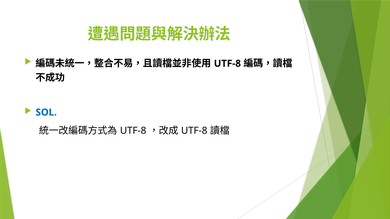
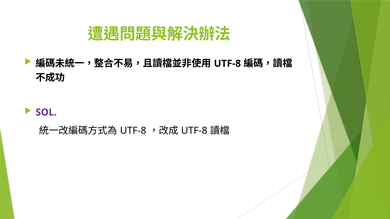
SOL colour: blue -> purple
